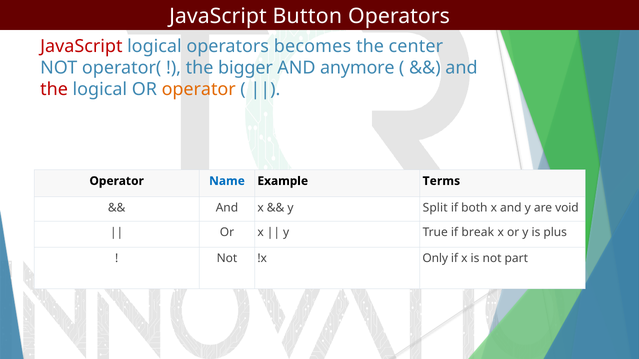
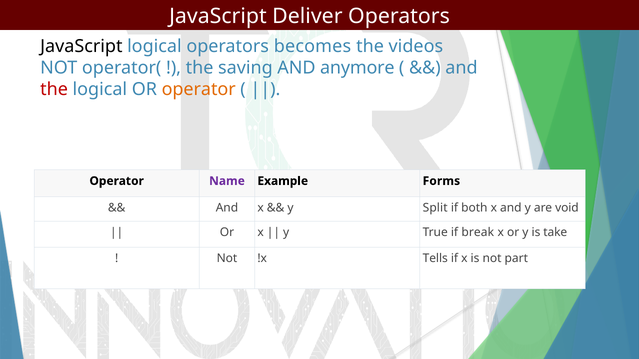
Button: Button -> Deliver
JavaScript at (81, 46) colour: red -> black
center: center -> videos
bigger: bigger -> saving
Name colour: blue -> purple
Terms: Terms -> Forms
plus: plus -> take
Only: Only -> Tells
